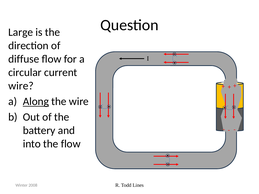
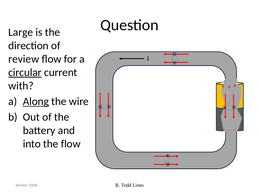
diffuse: diffuse -> review
circular underline: none -> present
wire at (21, 86): wire -> with
